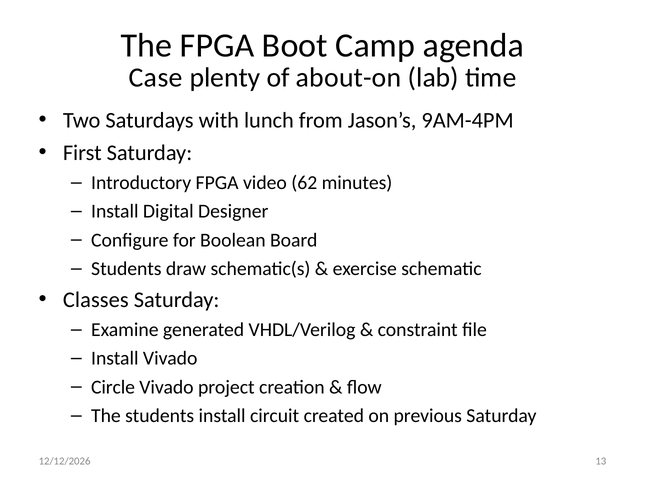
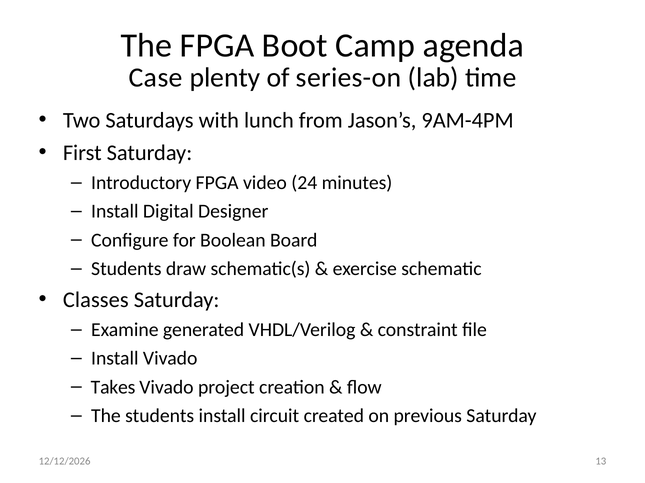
about-on: about-on -> series-on
62: 62 -> 24
Circle: Circle -> Takes
